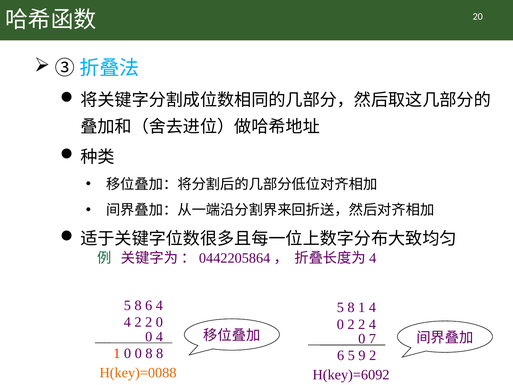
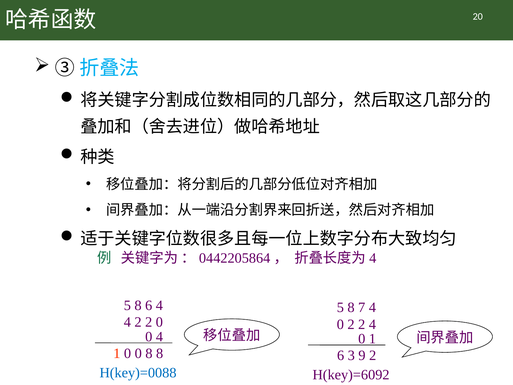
8 1: 1 -> 7
0 7: 7 -> 1
6 5: 5 -> 3
H(key)=0088 colour: orange -> blue
